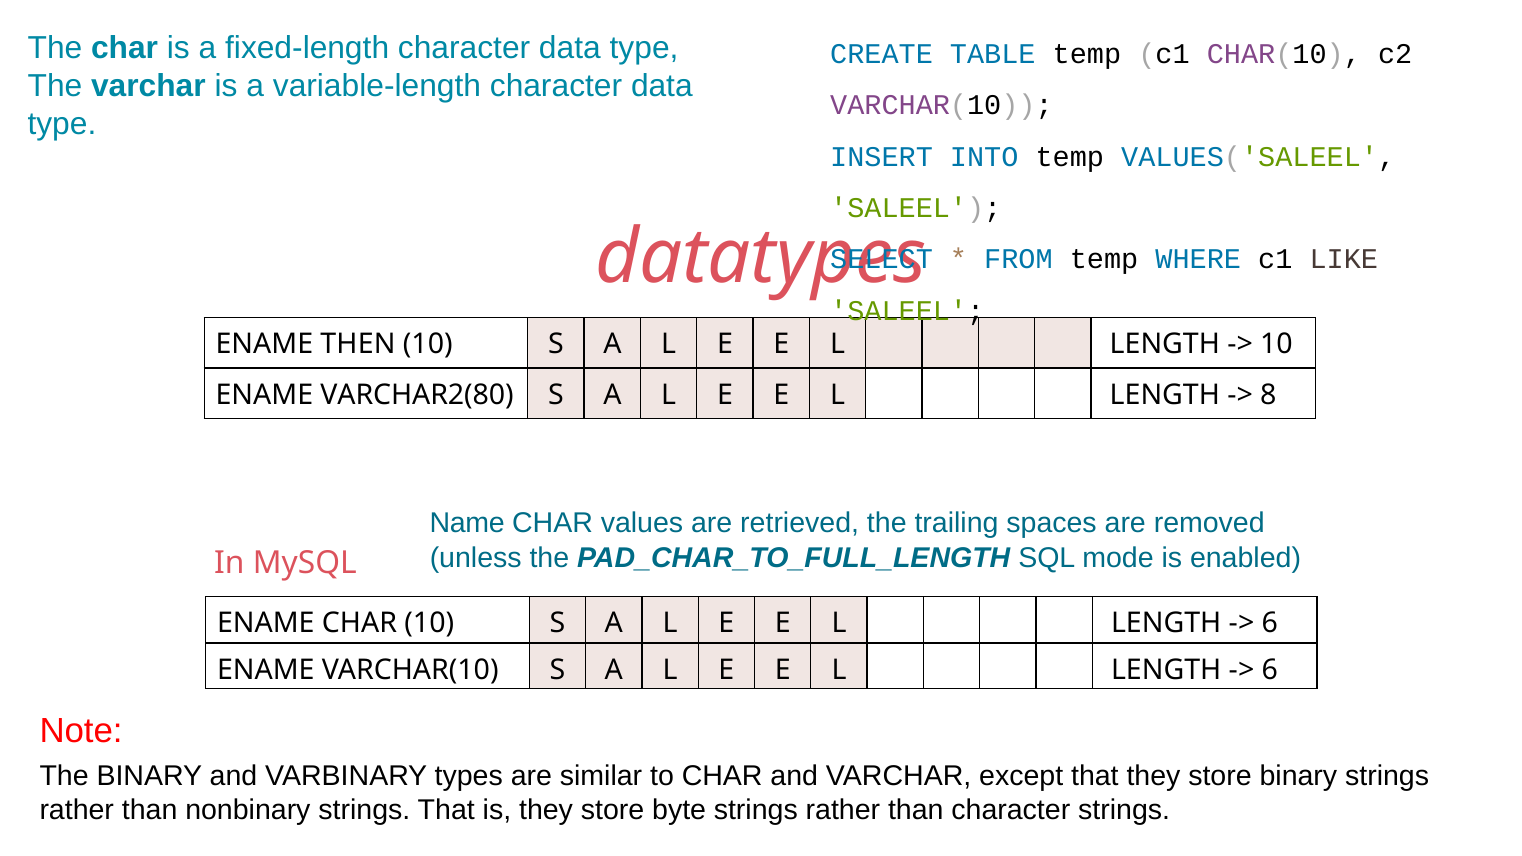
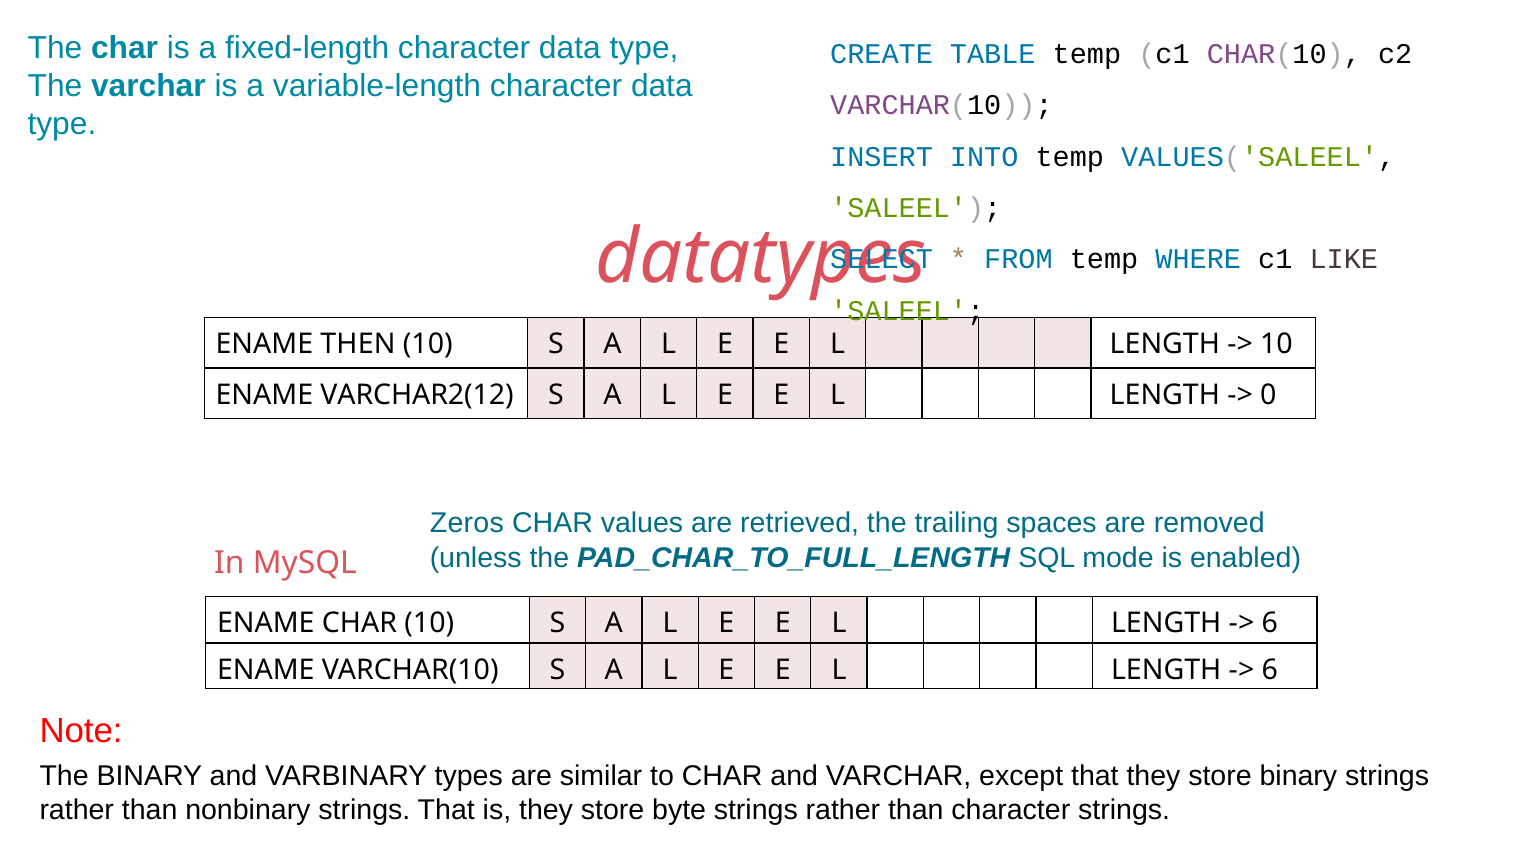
VARCHAR2(80: VARCHAR2(80 -> VARCHAR2(12
8: 8 -> 0
Name: Name -> Zeros
